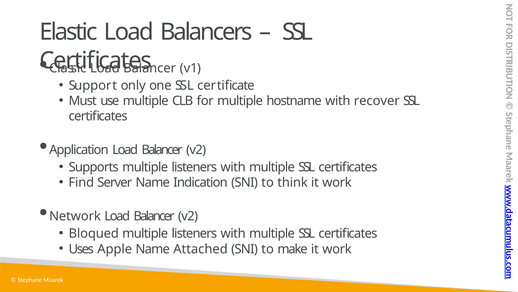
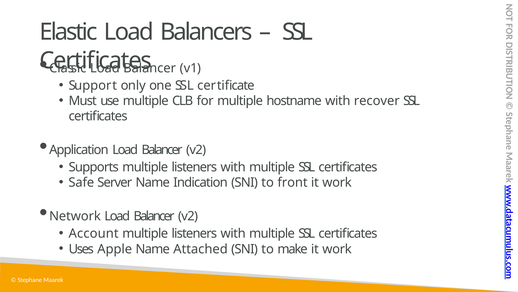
Find: Find -> Safe
think: think -> front
Bloqued: Bloqued -> Account
